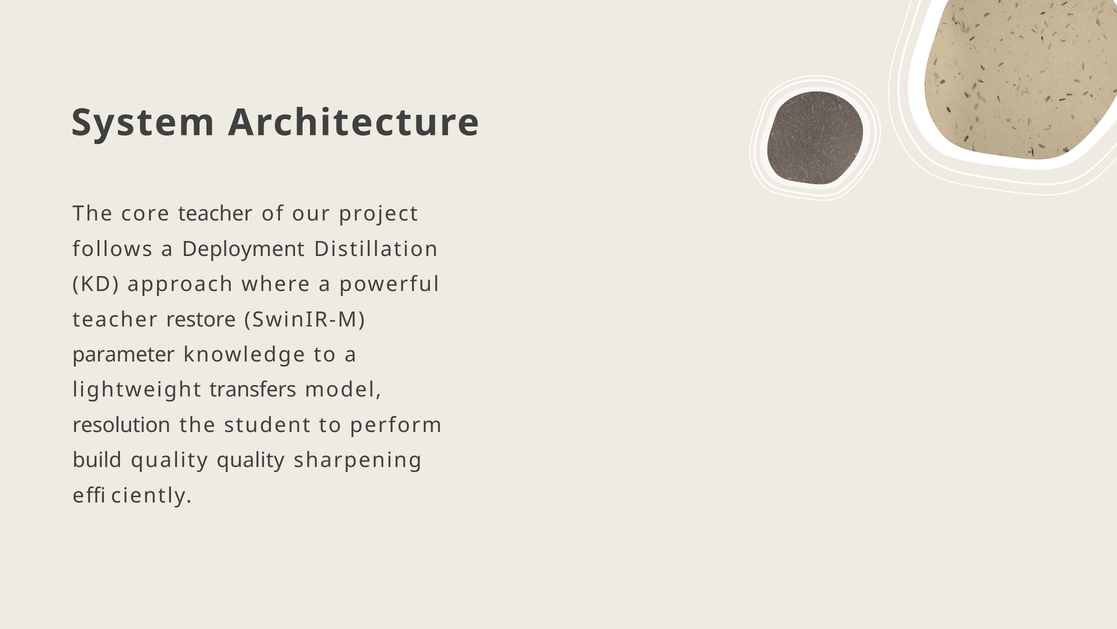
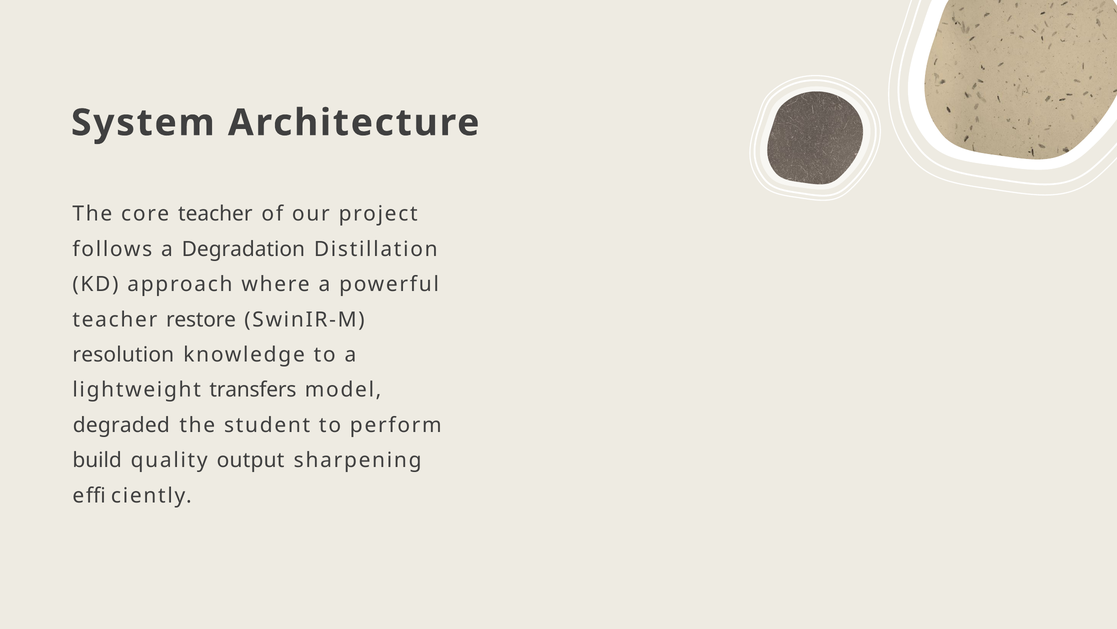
Deployment: Deployment -> Degradation
parameter: parameter -> resolution
resolution: resolution -> degraded
quality quality: quality -> output
